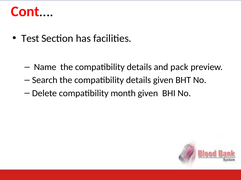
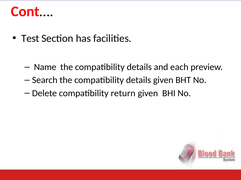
pack: pack -> each
month: month -> return
